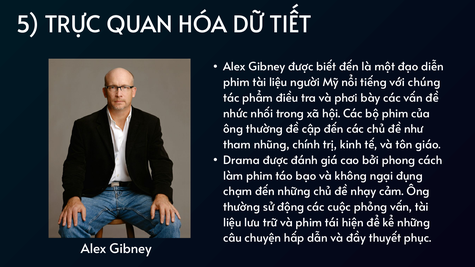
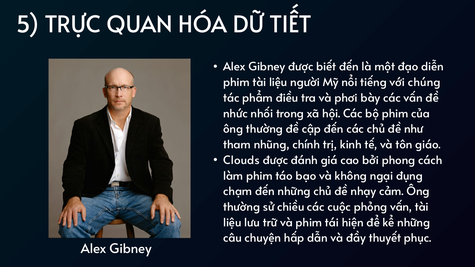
Drama: Drama -> Clouds
động: động -> chiều
